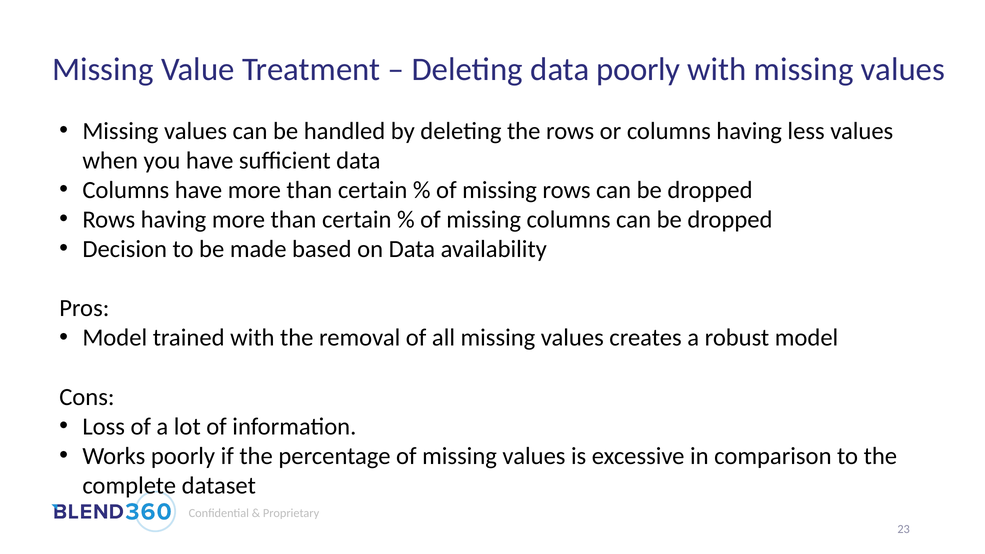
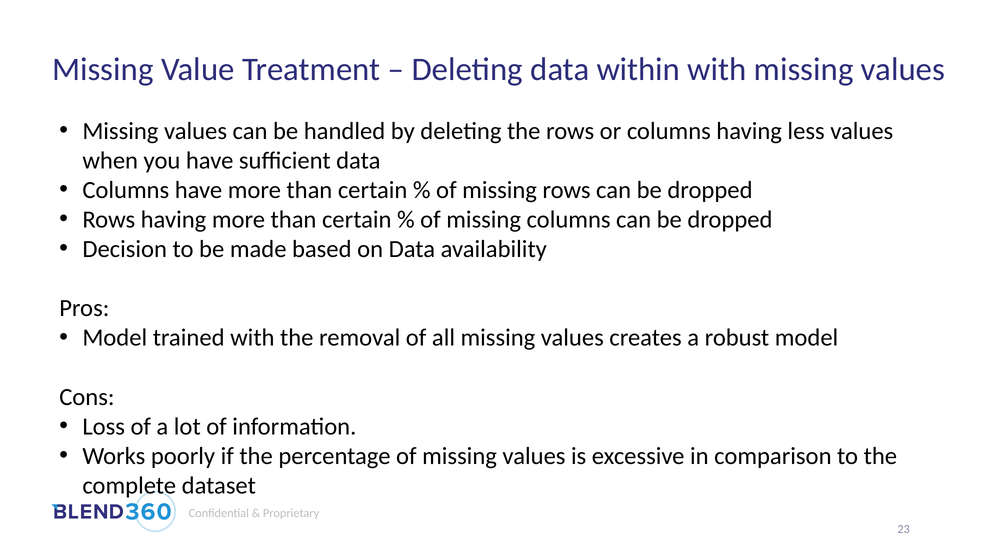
data poorly: poorly -> within
